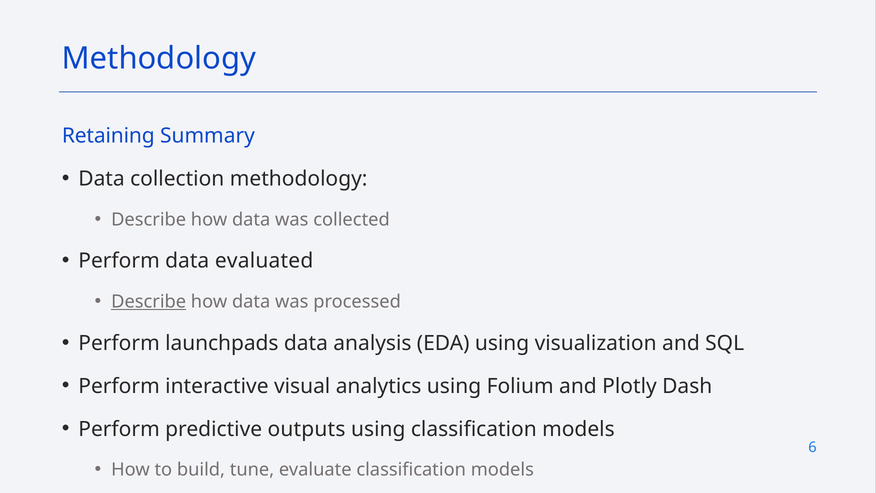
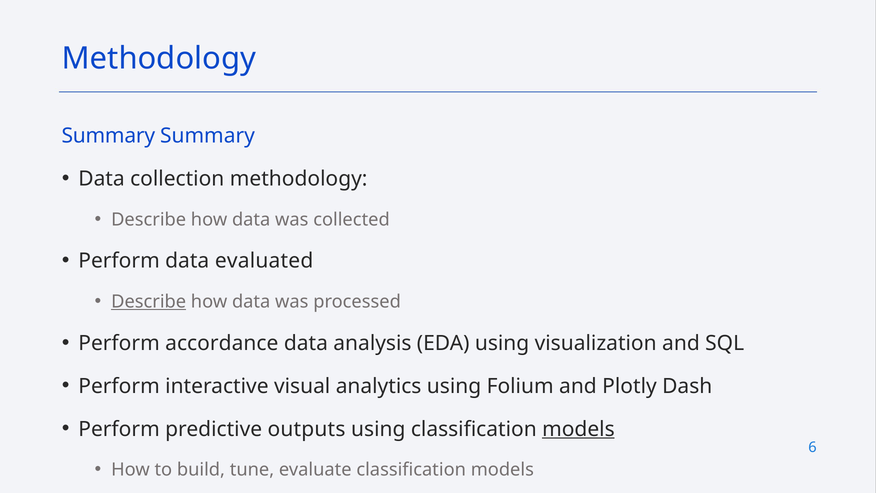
Retaining at (108, 136): Retaining -> Summary
launchpads: launchpads -> accordance
models at (578, 429) underline: none -> present
